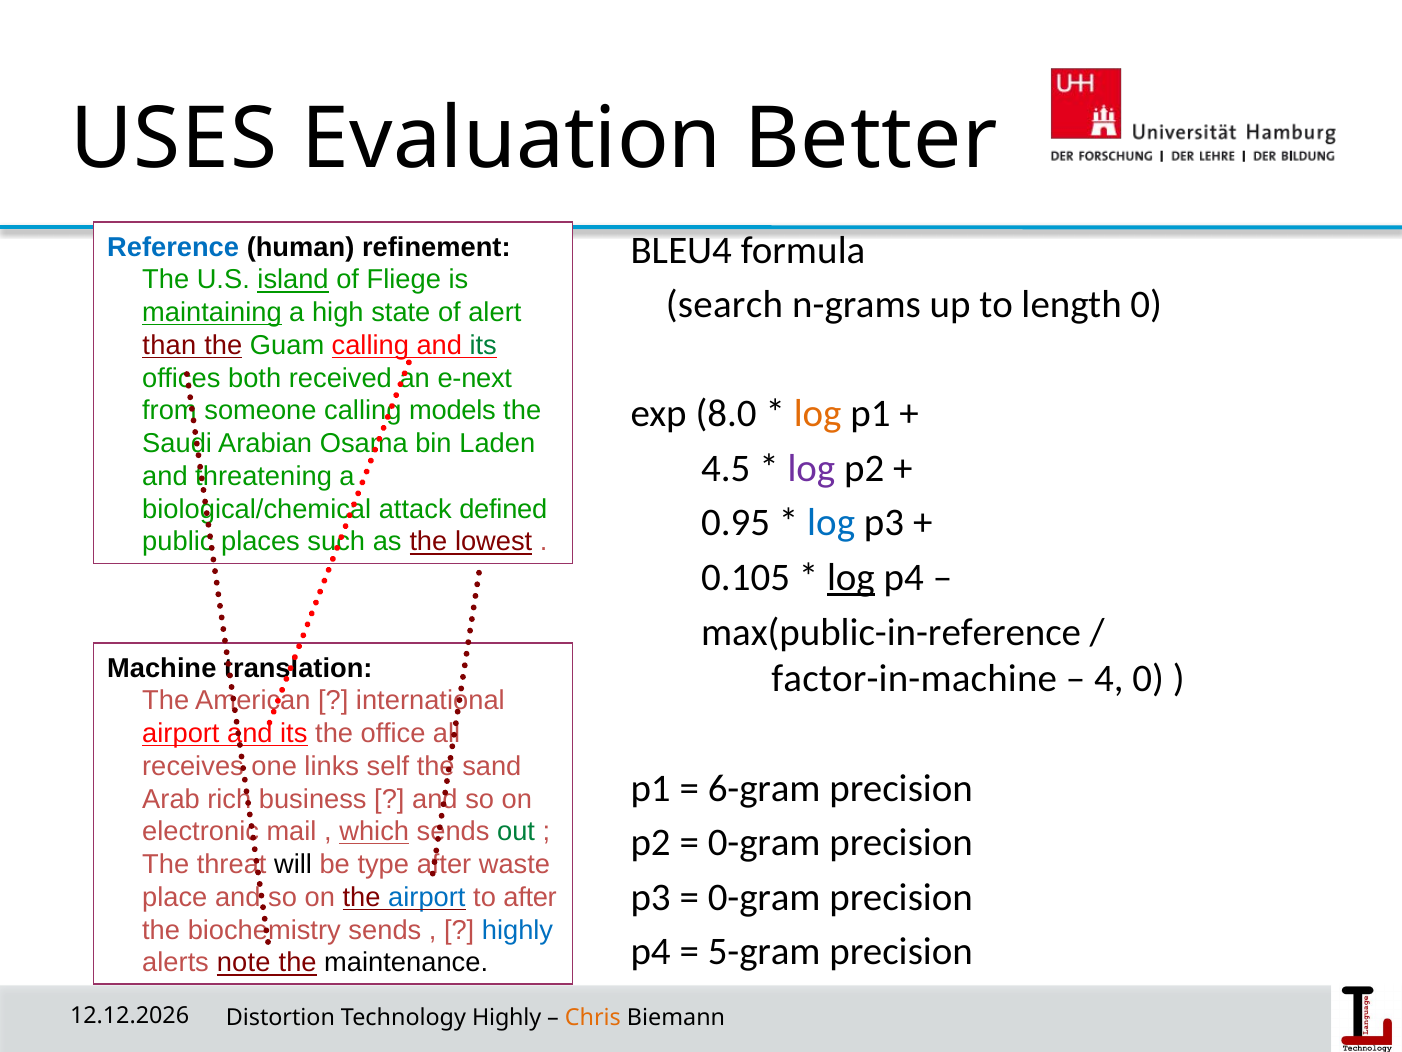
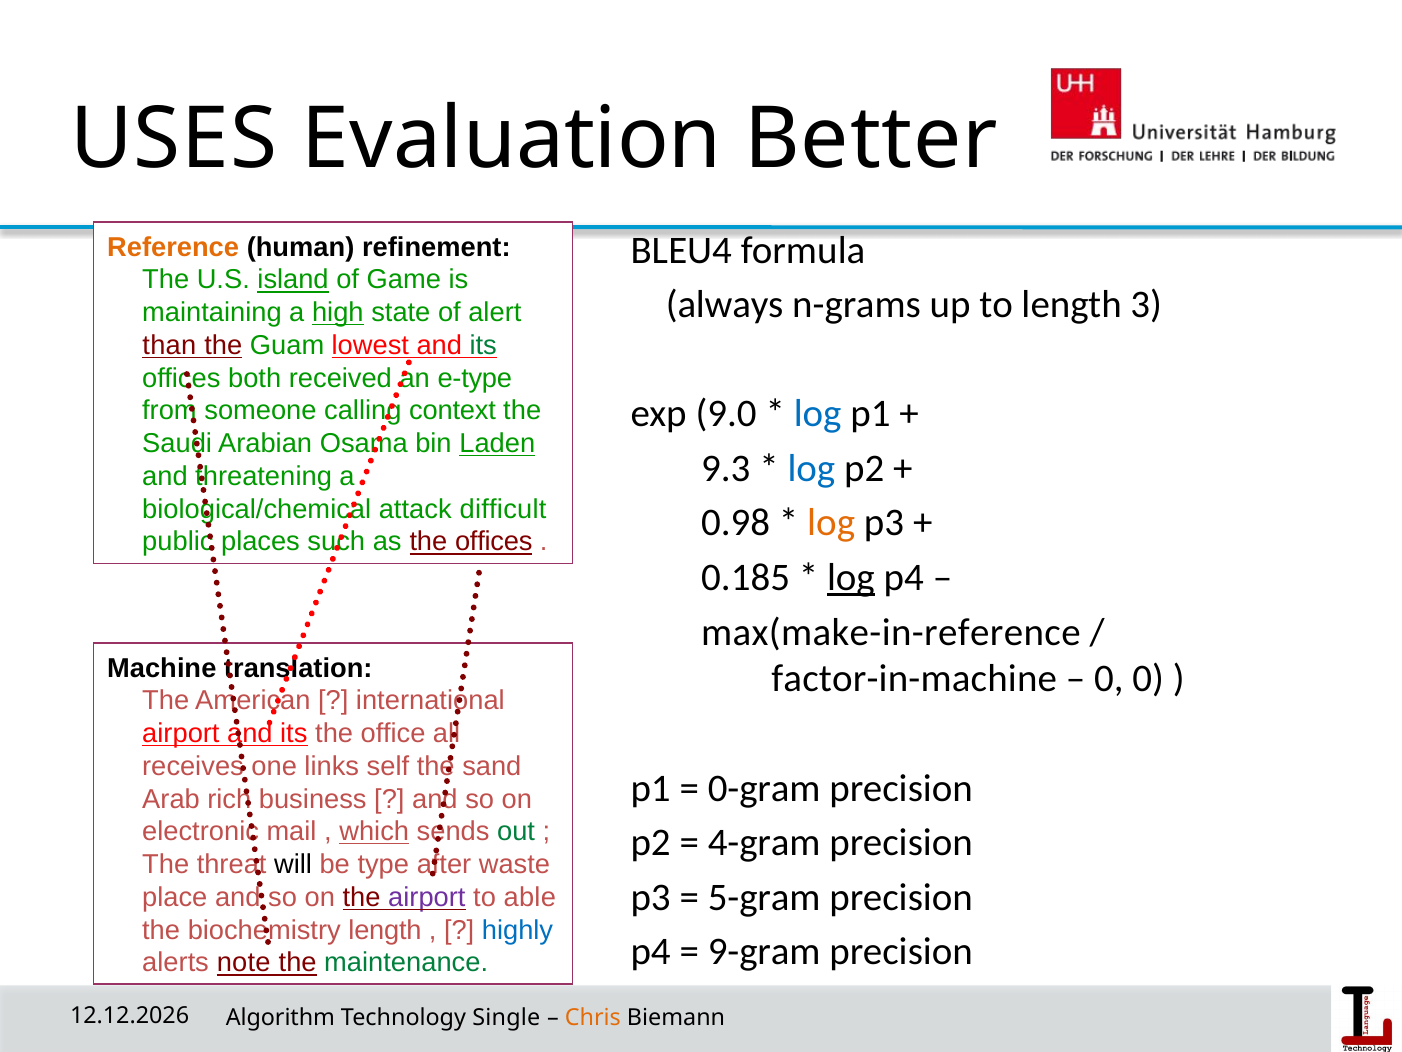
Reference colour: blue -> orange
Fliege: Fliege -> Game
search: search -> always
length 0: 0 -> 3
maintaining underline: present -> none
high underline: none -> present
Guam calling: calling -> lowest
e-next: e-next -> e-type
models: models -> context
8.0: 8.0 -> 9.0
log at (818, 414) colour: orange -> blue
Laden underline: none -> present
4.5: 4.5 -> 9.3
log at (811, 468) colour: purple -> blue
defined: defined -> difficult
0.95: 0.95 -> 0.98
log at (831, 523) colour: blue -> orange
lowest at (494, 542): lowest -> offices
0.105: 0.105 -> 0.185
max(public-in-reference: max(public-in-reference -> max(make-in-reference
4 at (1109, 679): 4 -> 0
6-gram: 6-gram -> 0-gram
0-gram at (764, 842): 0-gram -> 4-gram
0-gram at (764, 897): 0-gram -> 5-gram
airport at (427, 897) colour: blue -> purple
to after: after -> able
sends at (385, 930): sends -> length
5-gram: 5-gram -> 9-gram
maintenance colour: black -> green
Distortion: Distortion -> Algorithm
Technology Highly: Highly -> Single
